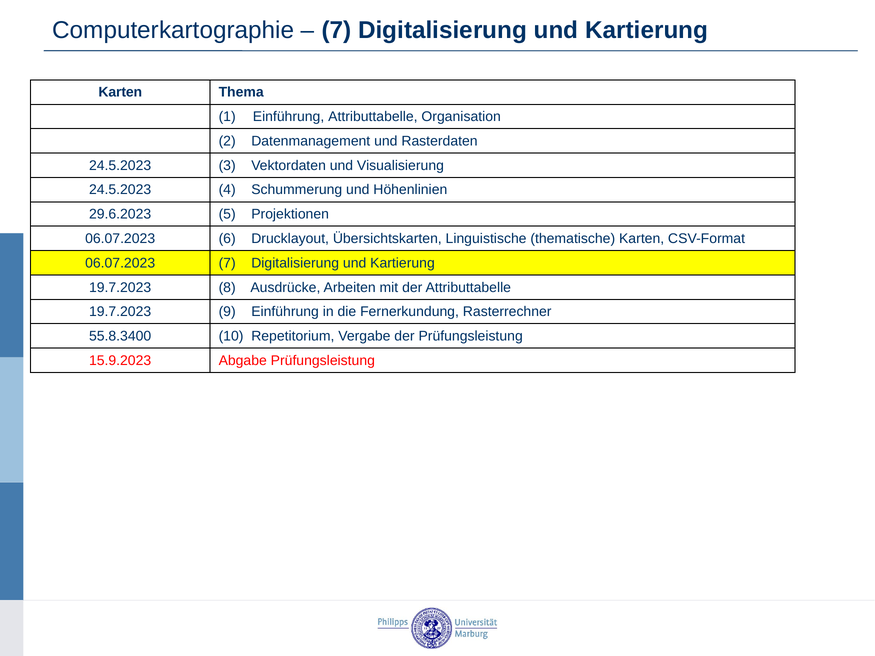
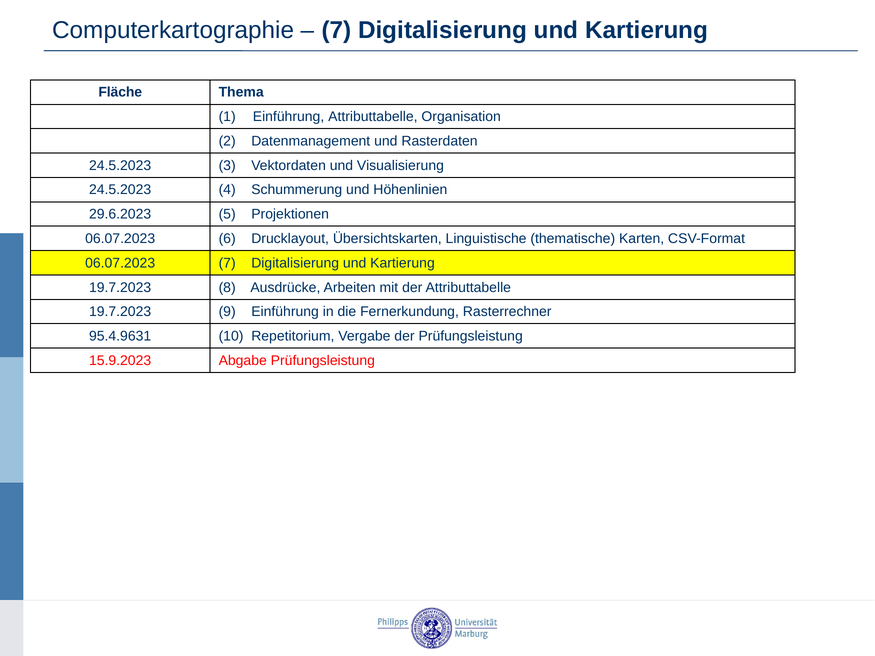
Karten at (120, 92): Karten -> Fläche
55.8.3400: 55.8.3400 -> 95.4.9631
